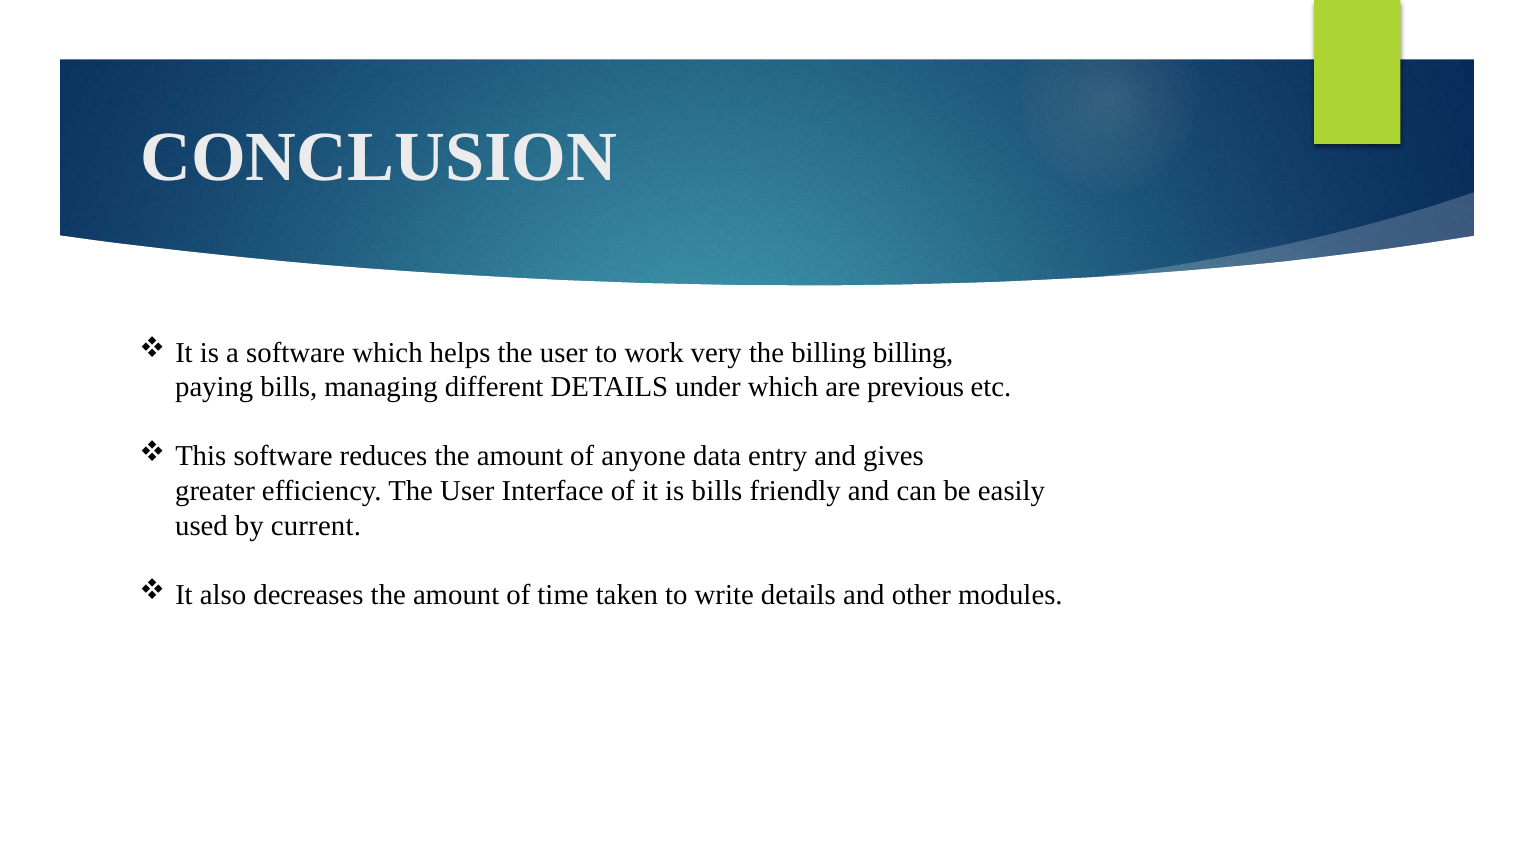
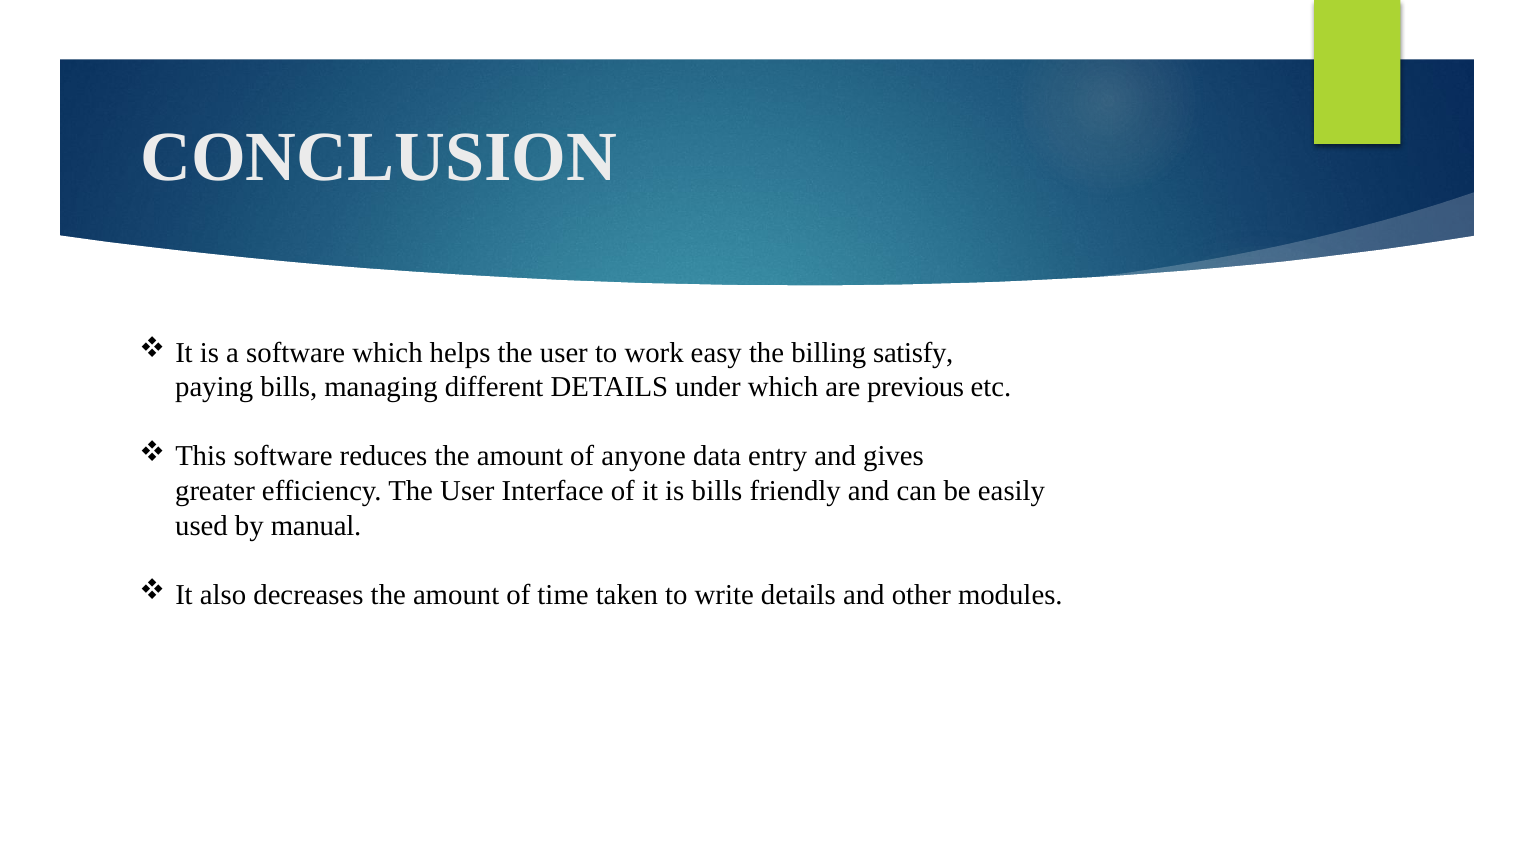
very: very -> easy
billing billing: billing -> satisfy
current: current -> manual
